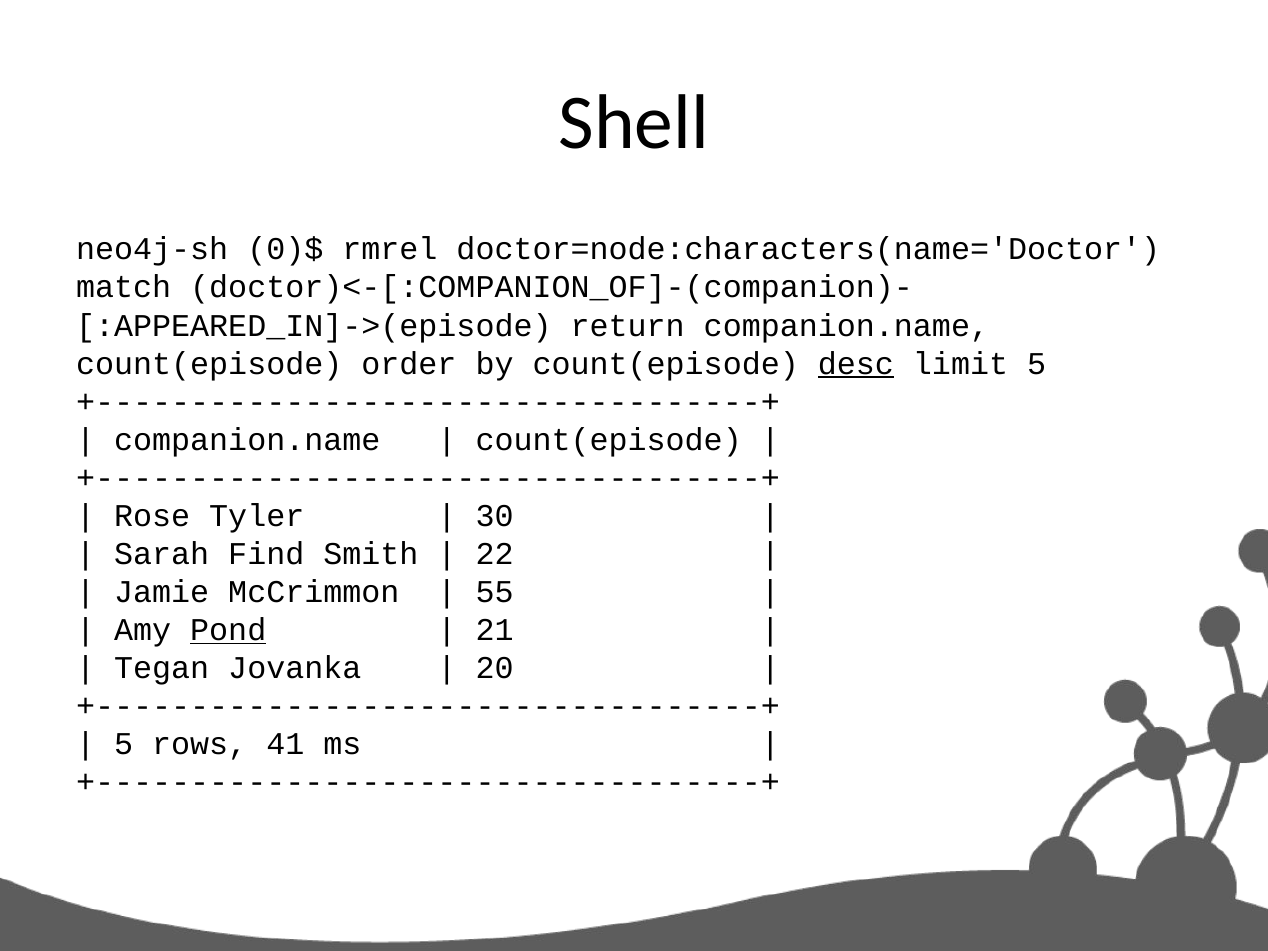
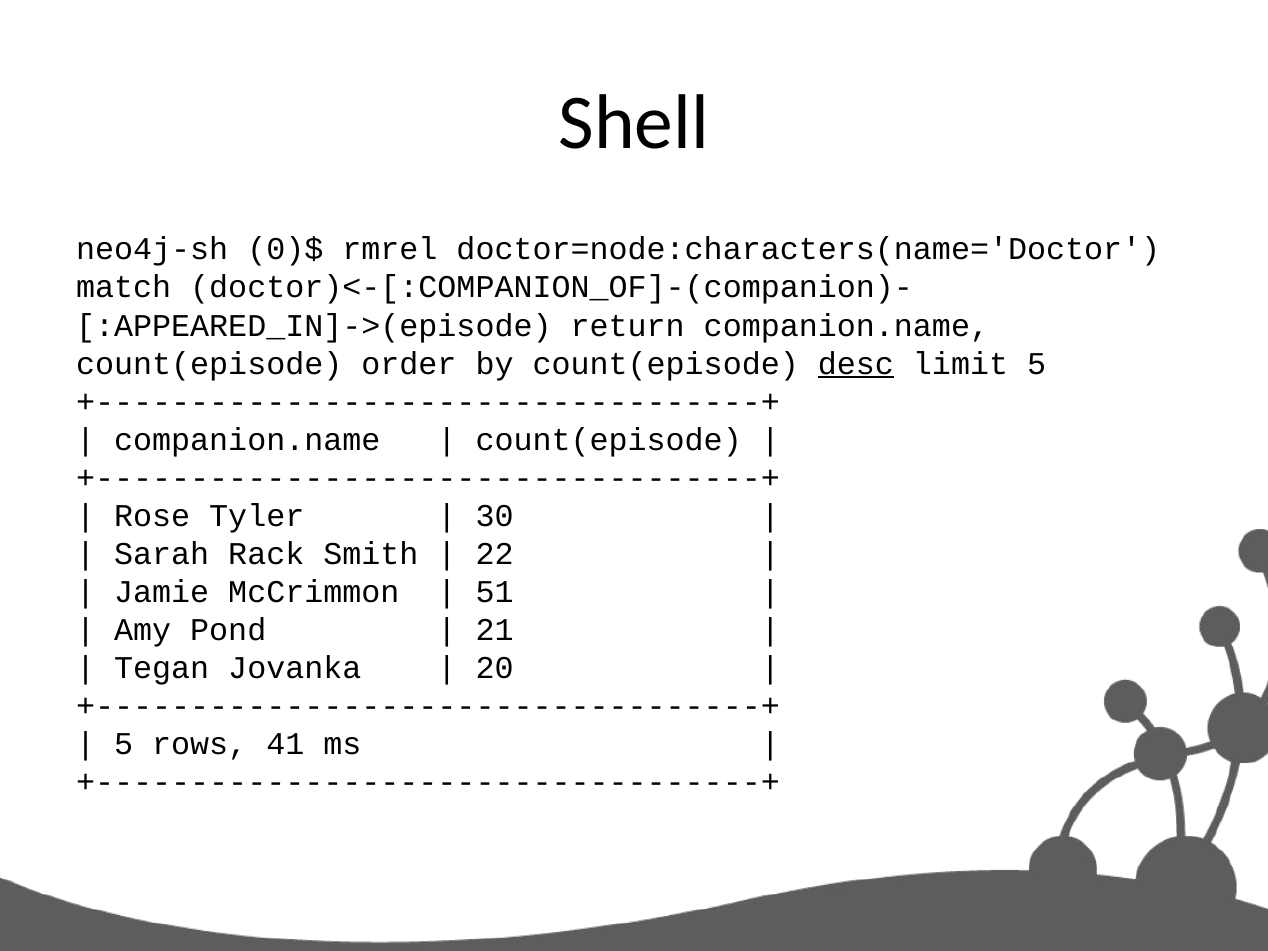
Find: Find -> Rack
55: 55 -> 51
Pond underline: present -> none
